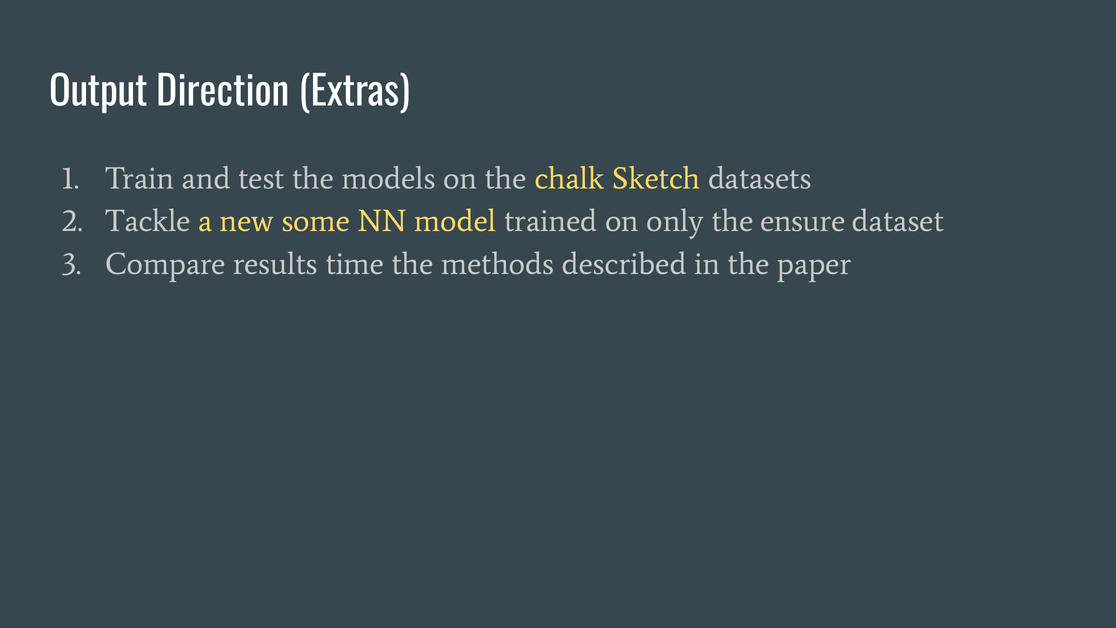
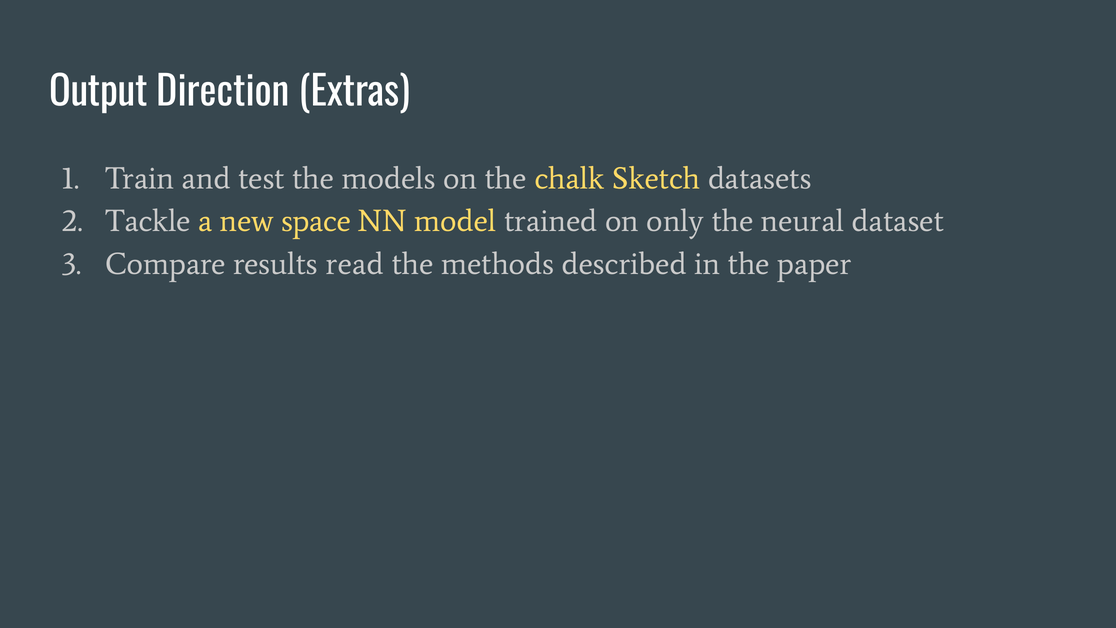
some: some -> space
ensure: ensure -> neural
time: time -> read
